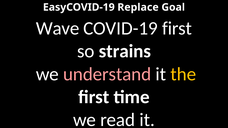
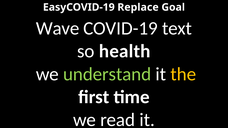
COVID-19 first: first -> text
strains: strains -> health
understand colour: pink -> light green
